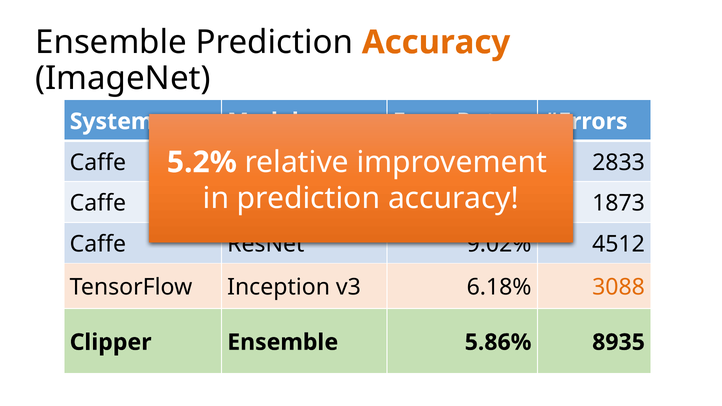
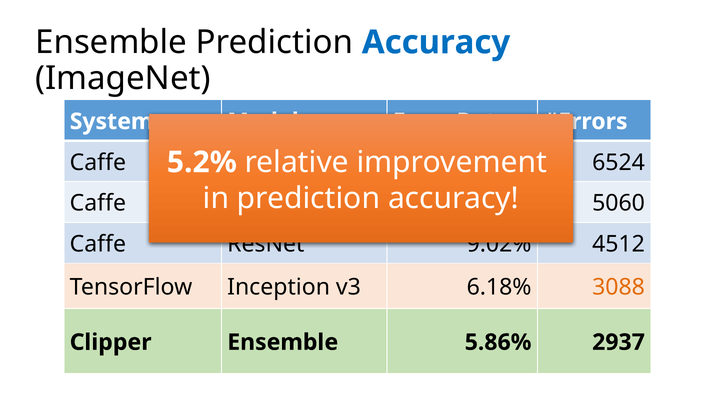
Accuracy at (436, 42) colour: orange -> blue
2833: 2833 -> 6524
1873: 1873 -> 5060
8935: 8935 -> 2937
